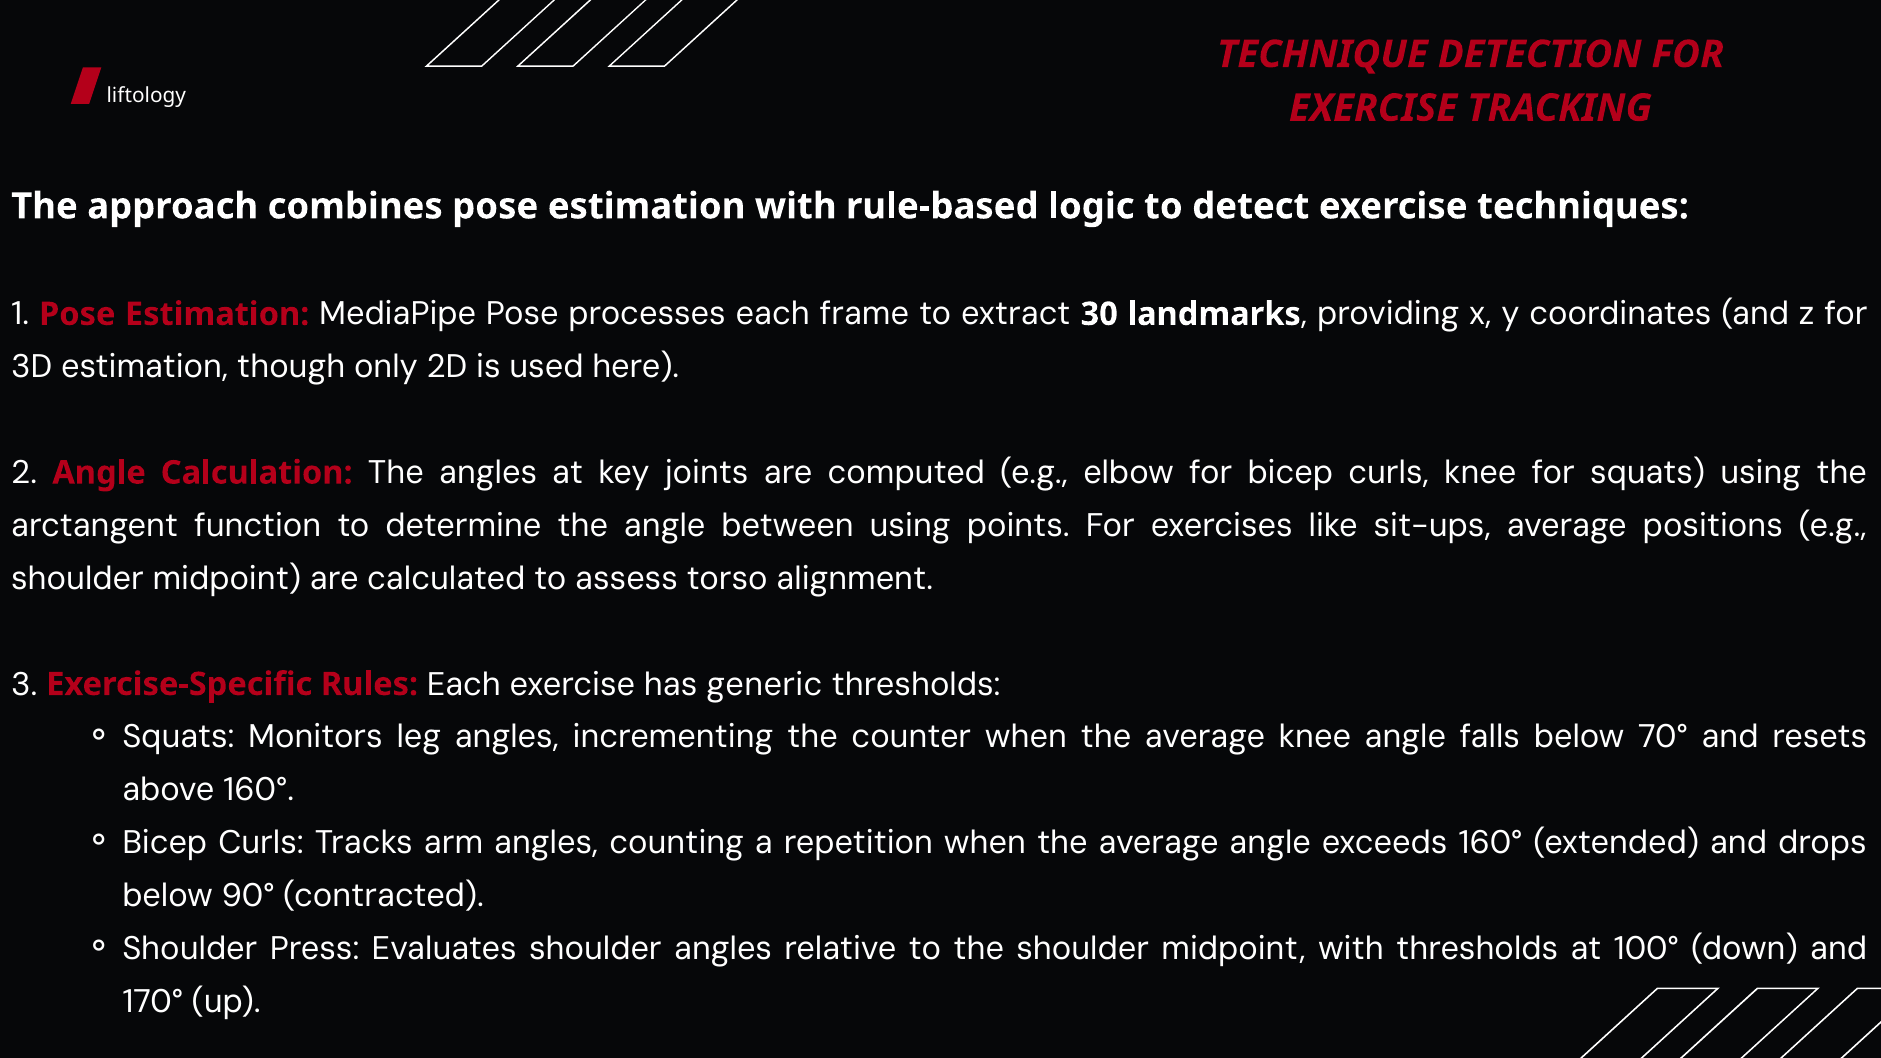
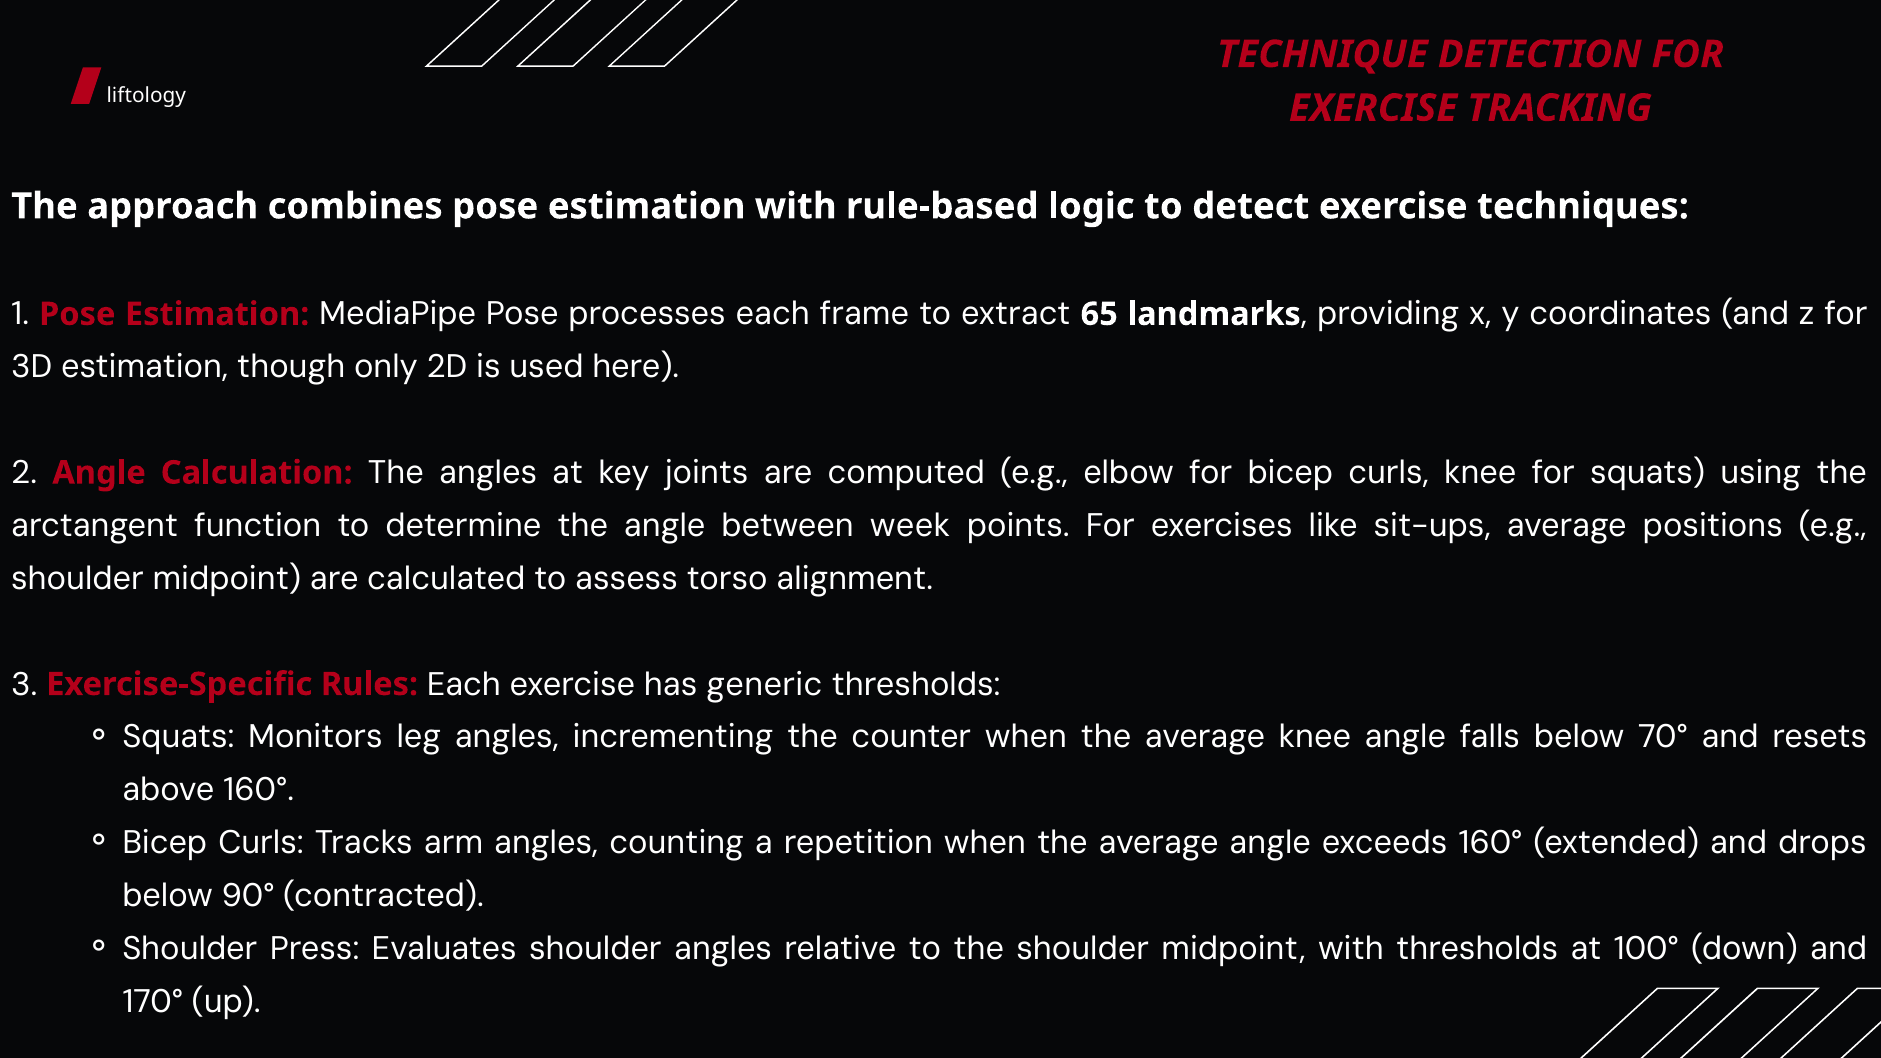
30: 30 -> 65
between using: using -> week
